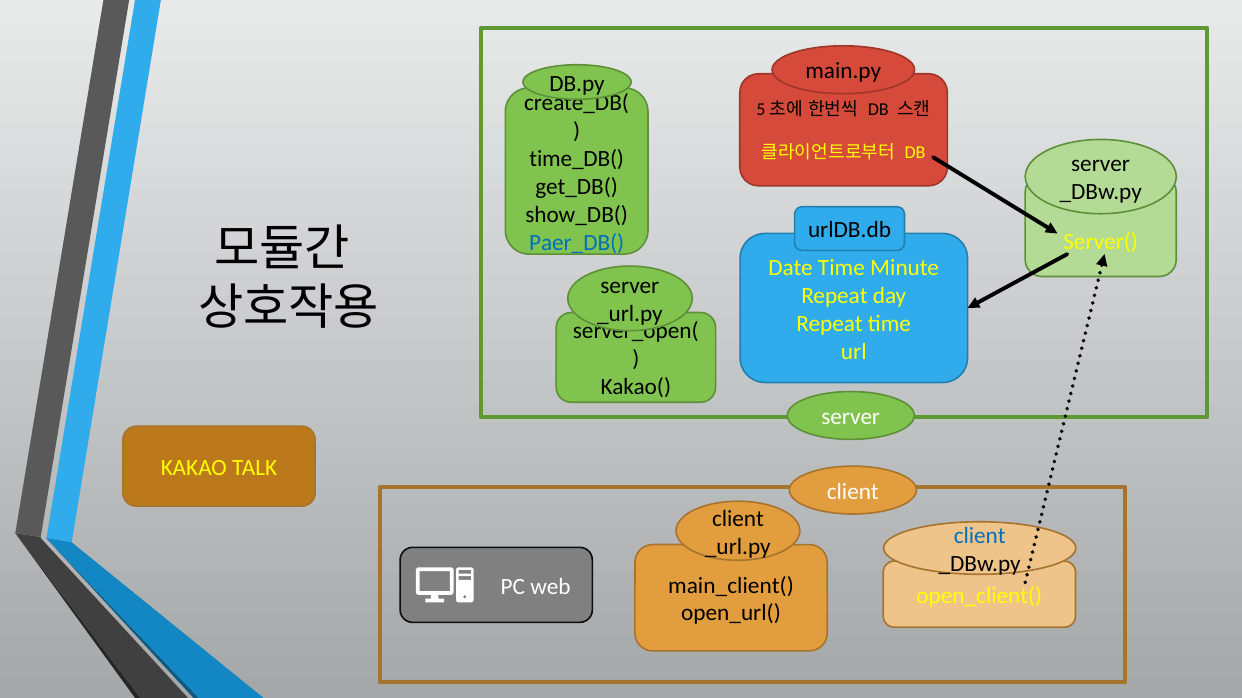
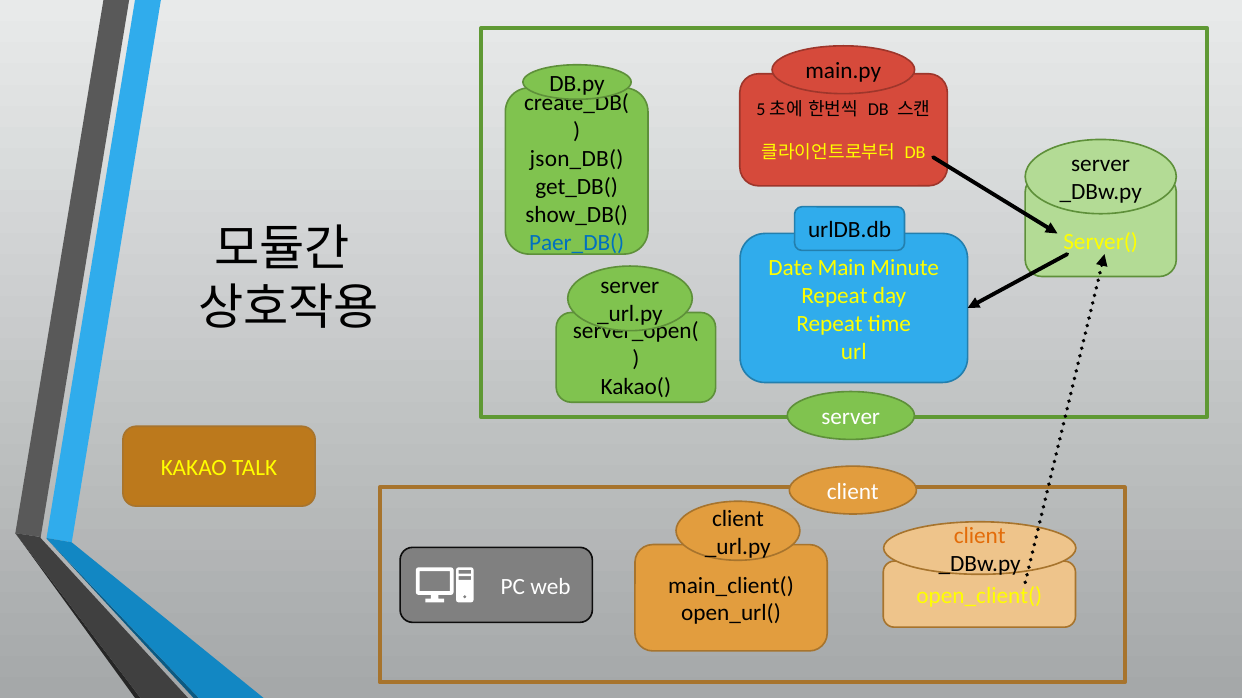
time_DB(: time_DB( -> json_DB(
Date Time: Time -> Main
client at (980, 536) colour: blue -> orange
